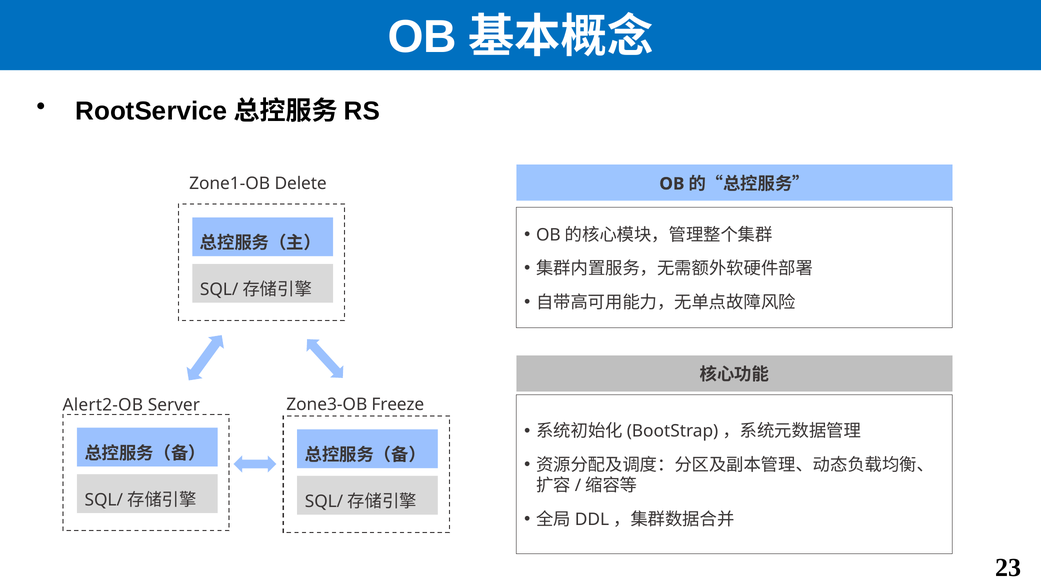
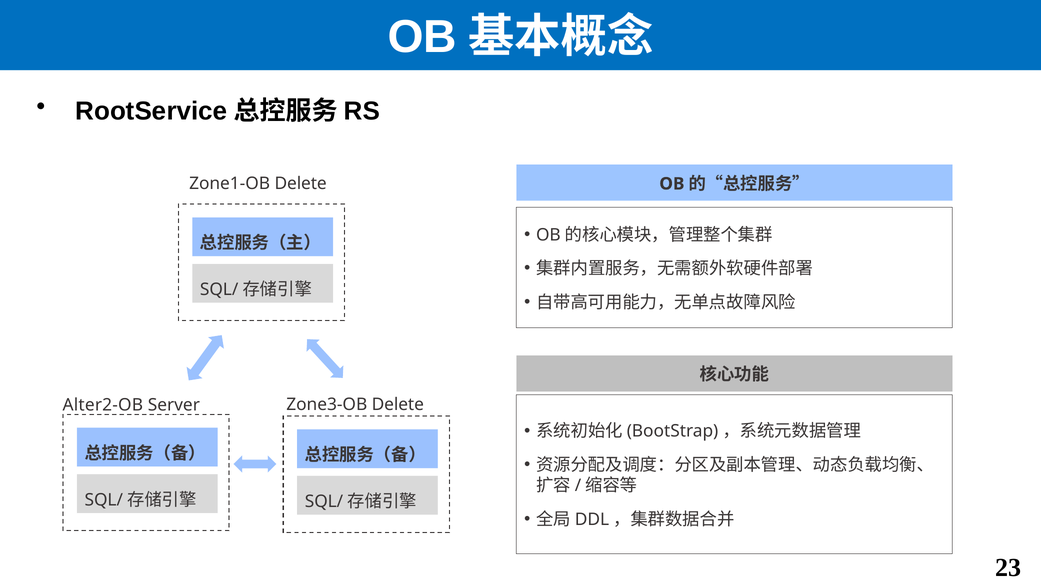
Zone3-OB Freeze: Freeze -> Delete
Alert2-OB: Alert2-OB -> Alter2-OB
